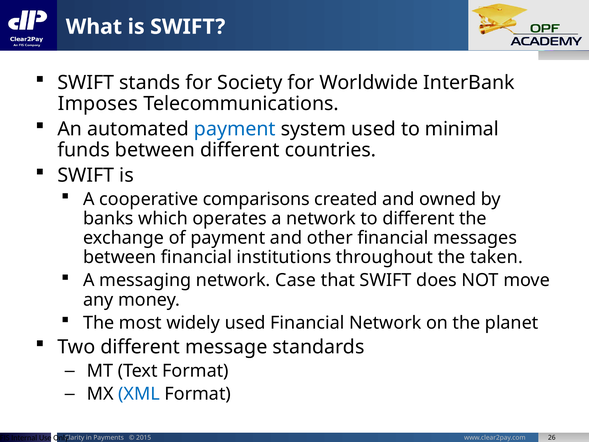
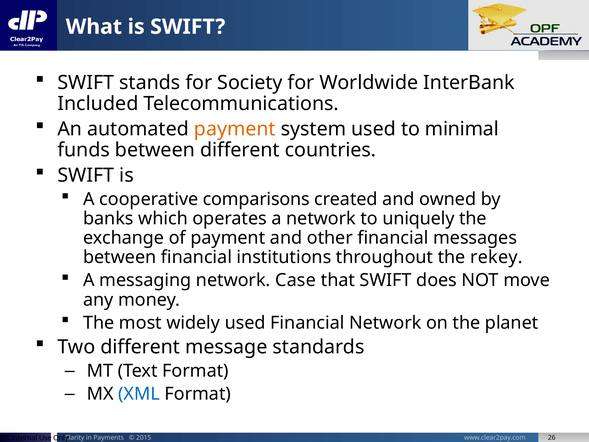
Imposes: Imposes -> Included
payment at (235, 129) colour: blue -> orange
to different: different -> uniquely
taken: taken -> rekey
